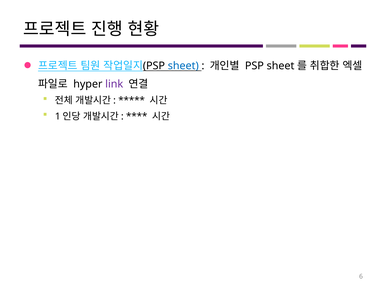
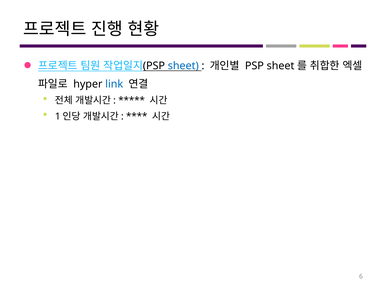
link colour: purple -> blue
